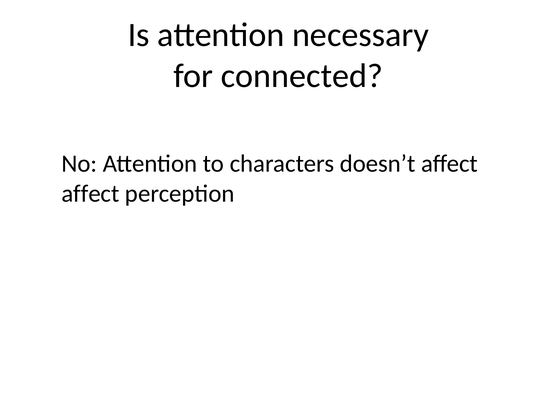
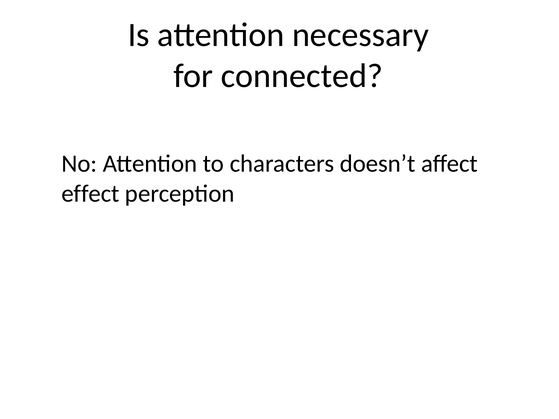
affect at (90, 194): affect -> effect
